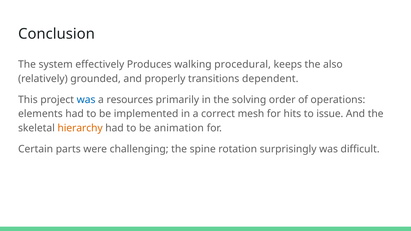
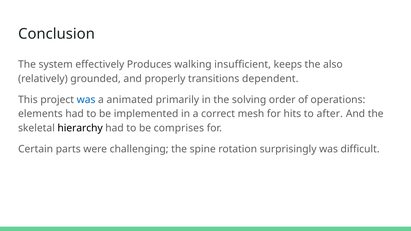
procedural: procedural -> insufficient
resources: resources -> animated
issue: issue -> after
hierarchy colour: orange -> black
animation: animation -> comprises
